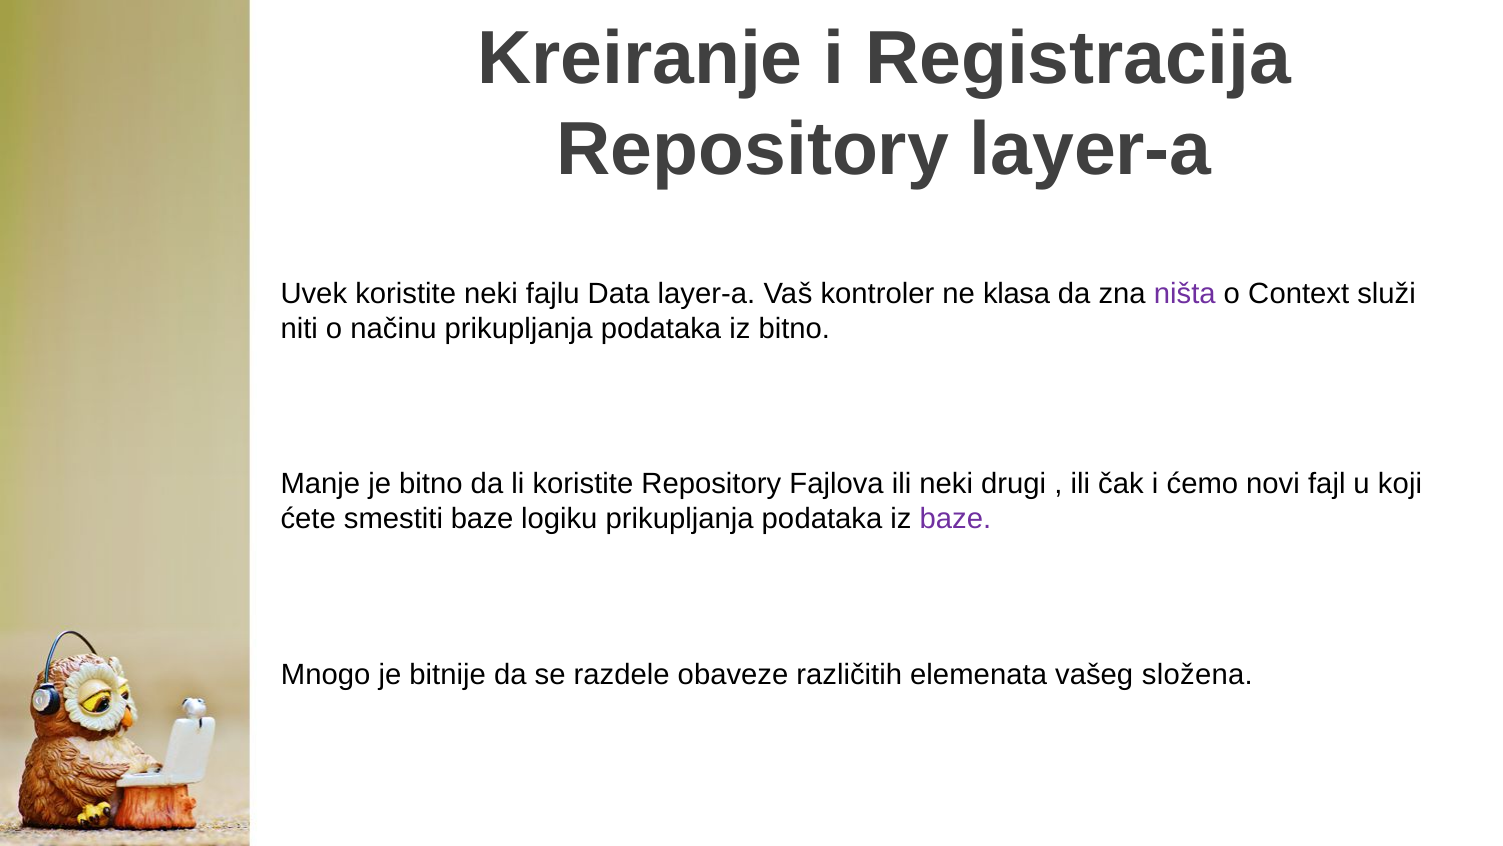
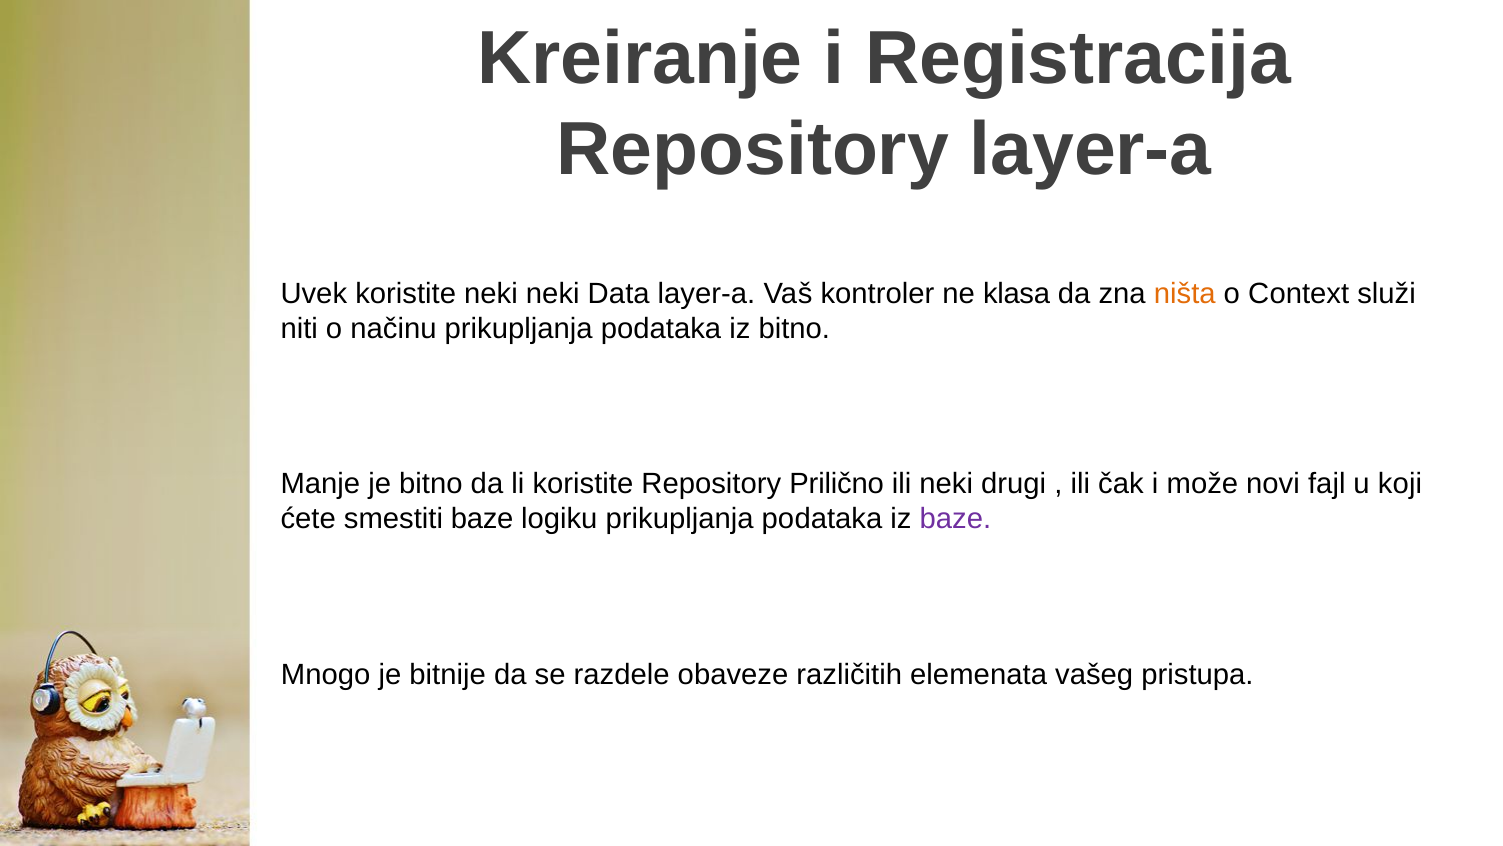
neki fajlu: fajlu -> neki
ništa colour: purple -> orange
Fajlova: Fajlova -> Prilično
ćemo: ćemo -> može
složena: složena -> pristupa
